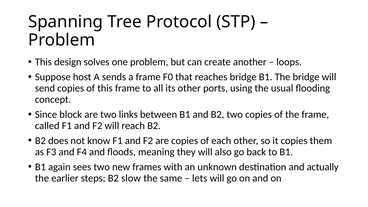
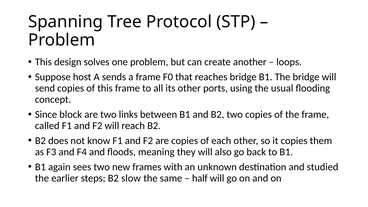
actually: actually -> studied
lets: lets -> half
